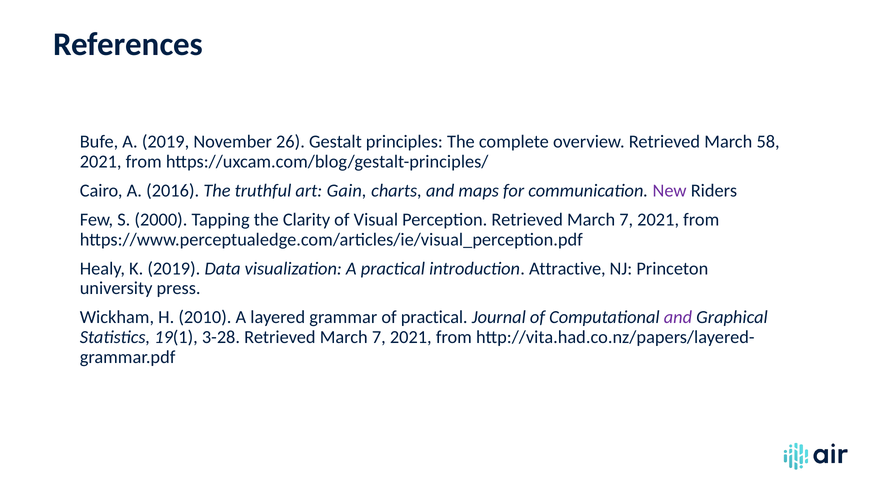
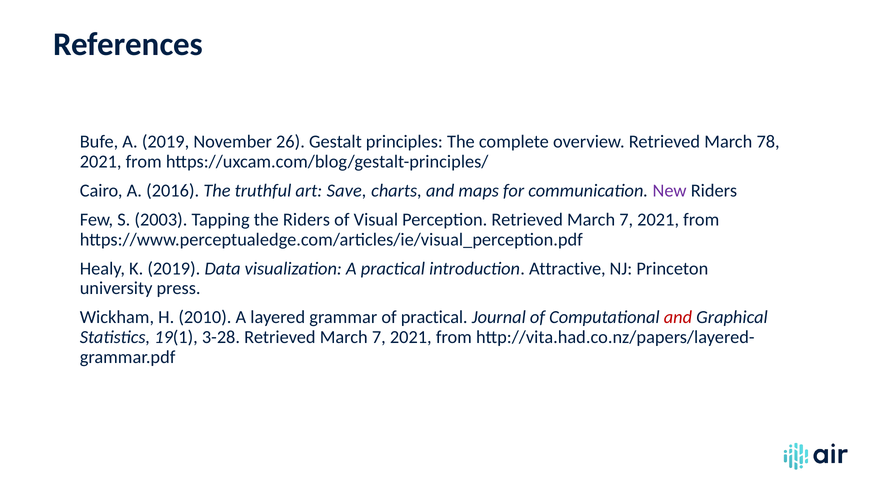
58: 58 -> 78
Gain: Gain -> Save
2000: 2000 -> 2003
the Clarity: Clarity -> Riders
and at (678, 317) colour: purple -> red
